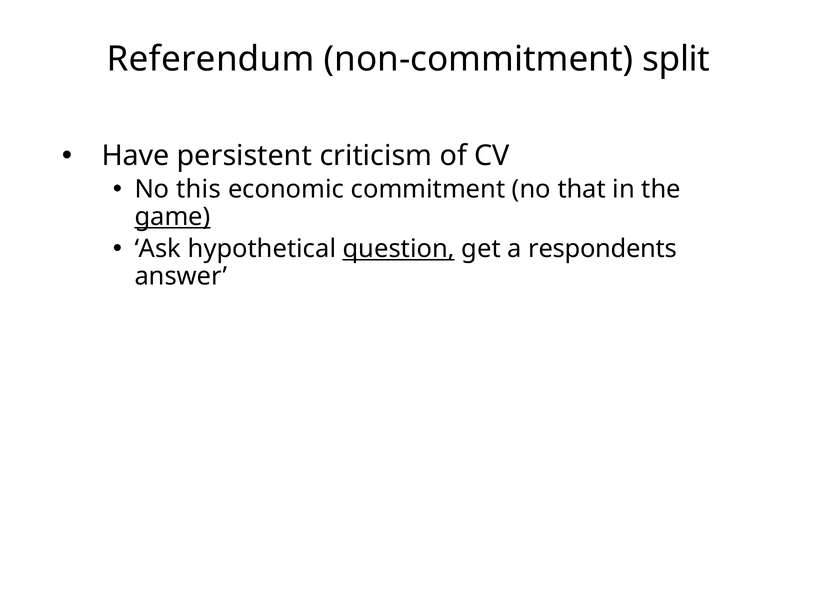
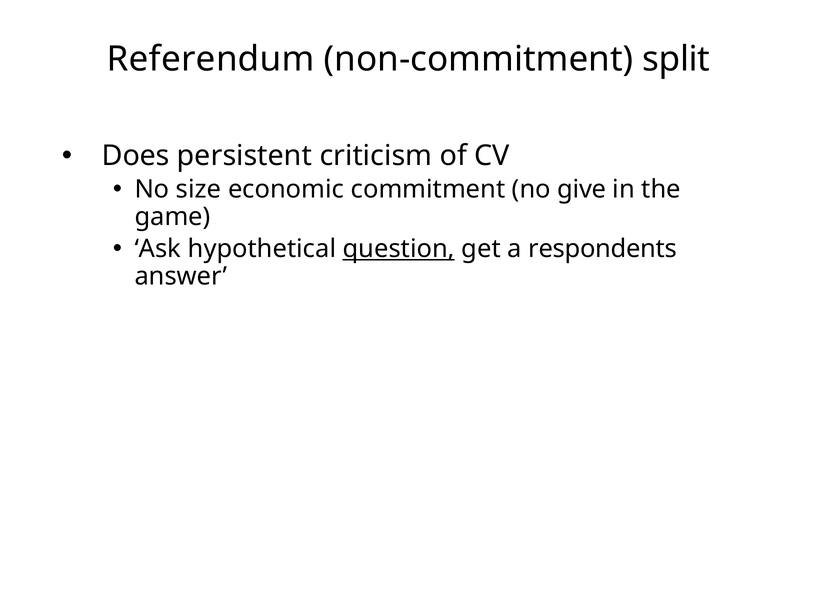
Have: Have -> Does
this: this -> size
that: that -> give
game underline: present -> none
